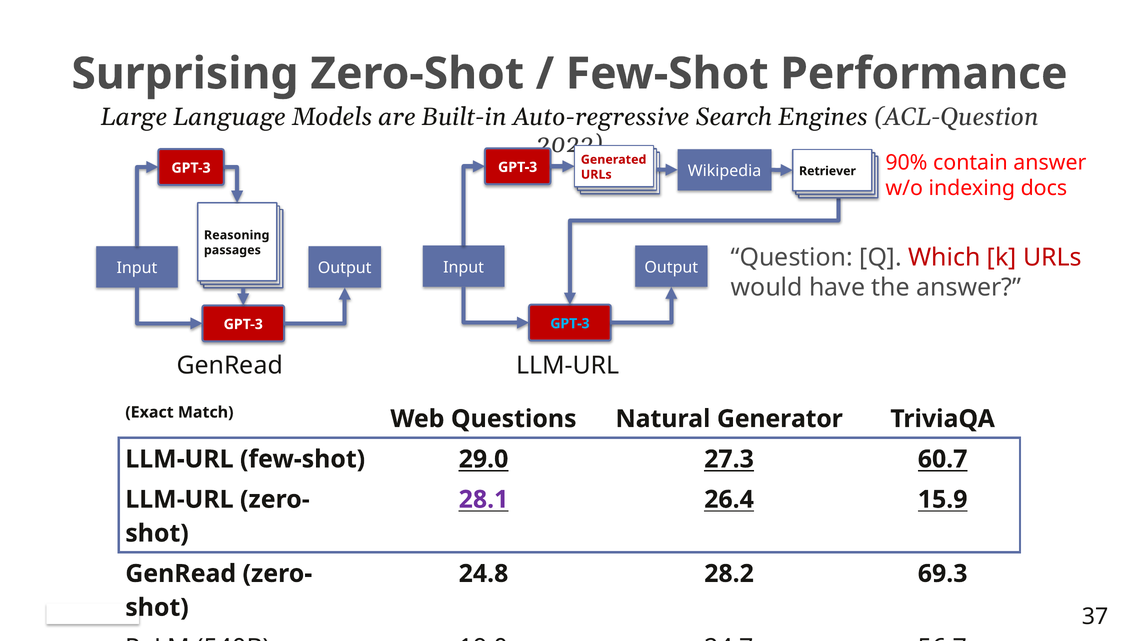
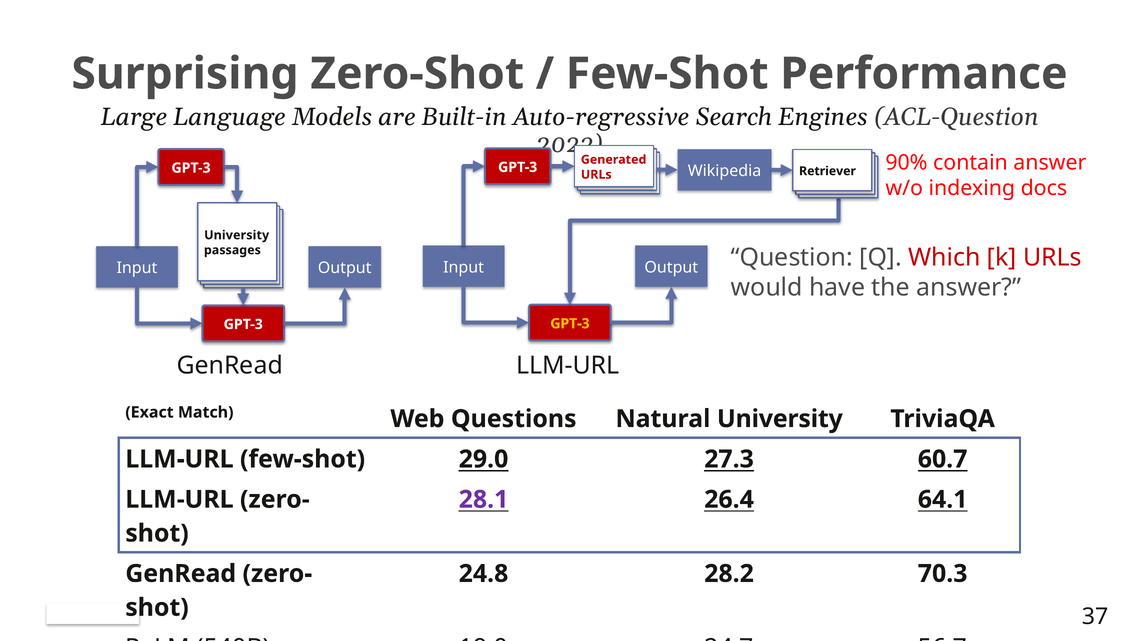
Reasoning at (237, 235): Reasoning -> University
GPT-3 at (570, 323) colour: light blue -> yellow
Natural Generator: Generator -> University
15.9: 15.9 -> 64.1
69.3: 69.3 -> 70.3
